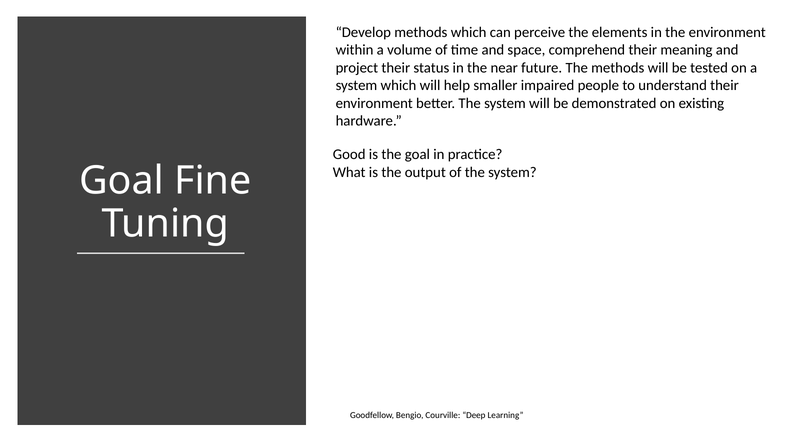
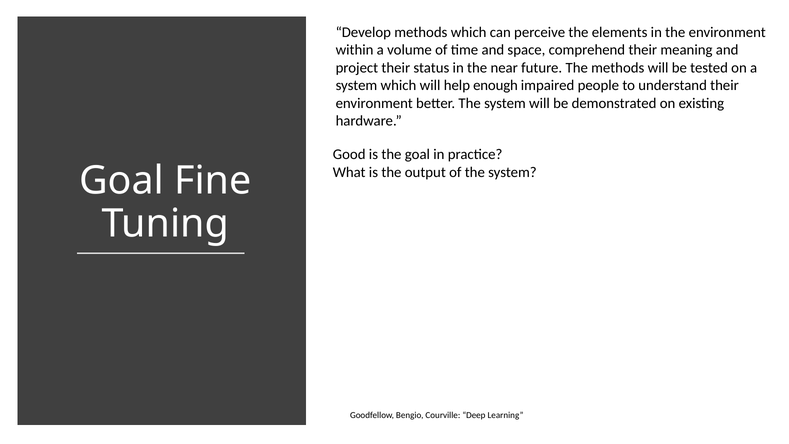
smaller: smaller -> enough
